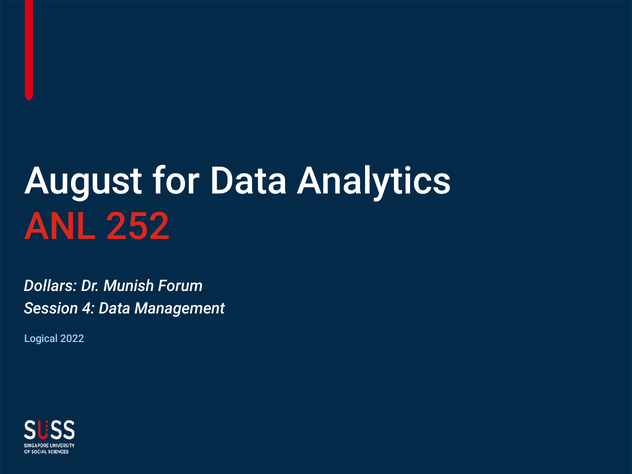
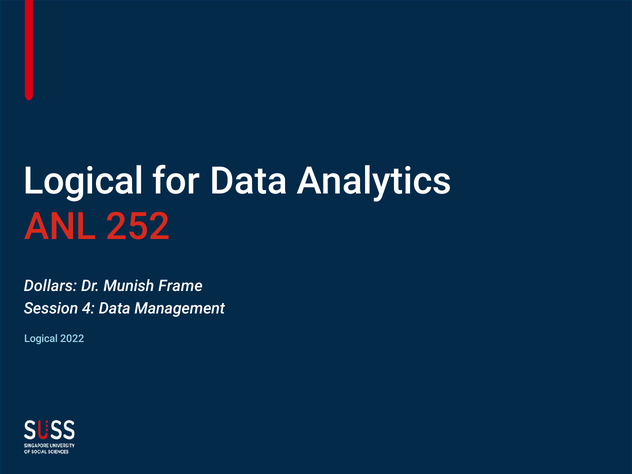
August at (84, 181): August -> Logical
Forum: Forum -> Frame
